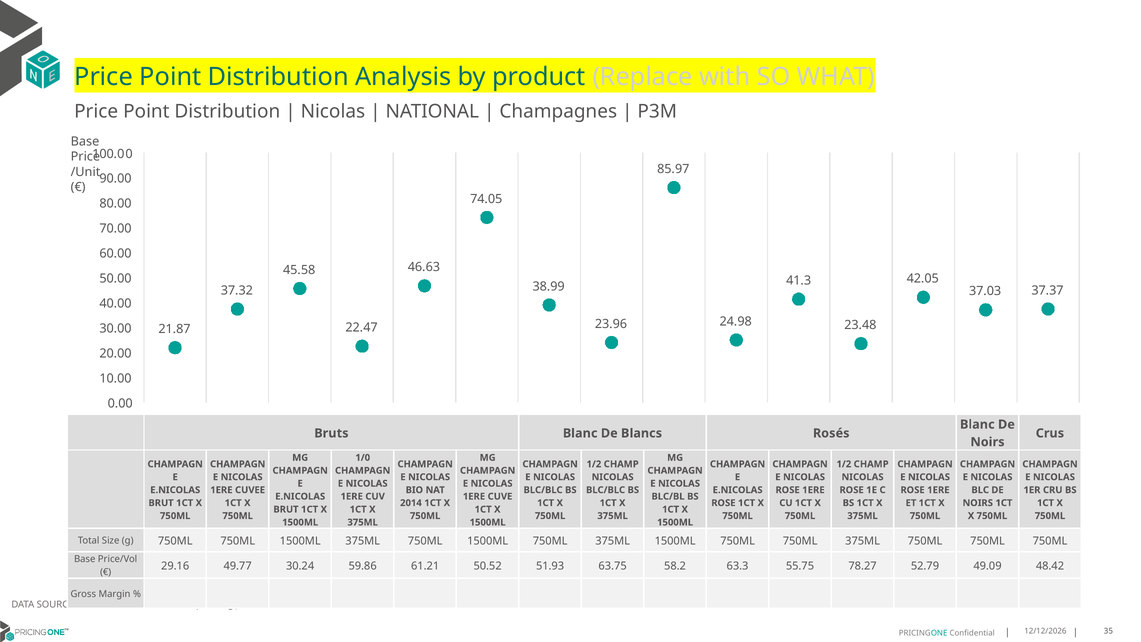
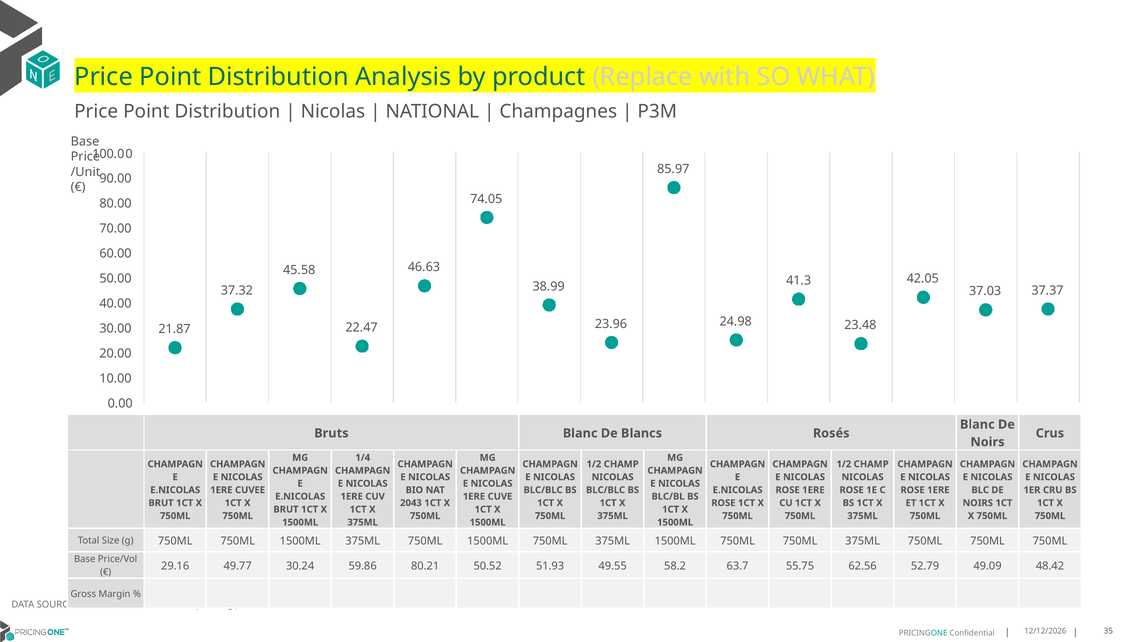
1/0: 1/0 -> 1/4
2014: 2014 -> 2043
61.21: 61.21 -> 80.21
63.75: 63.75 -> 49.55
63.3: 63.3 -> 63.7
78.27: 78.27 -> 62.56
